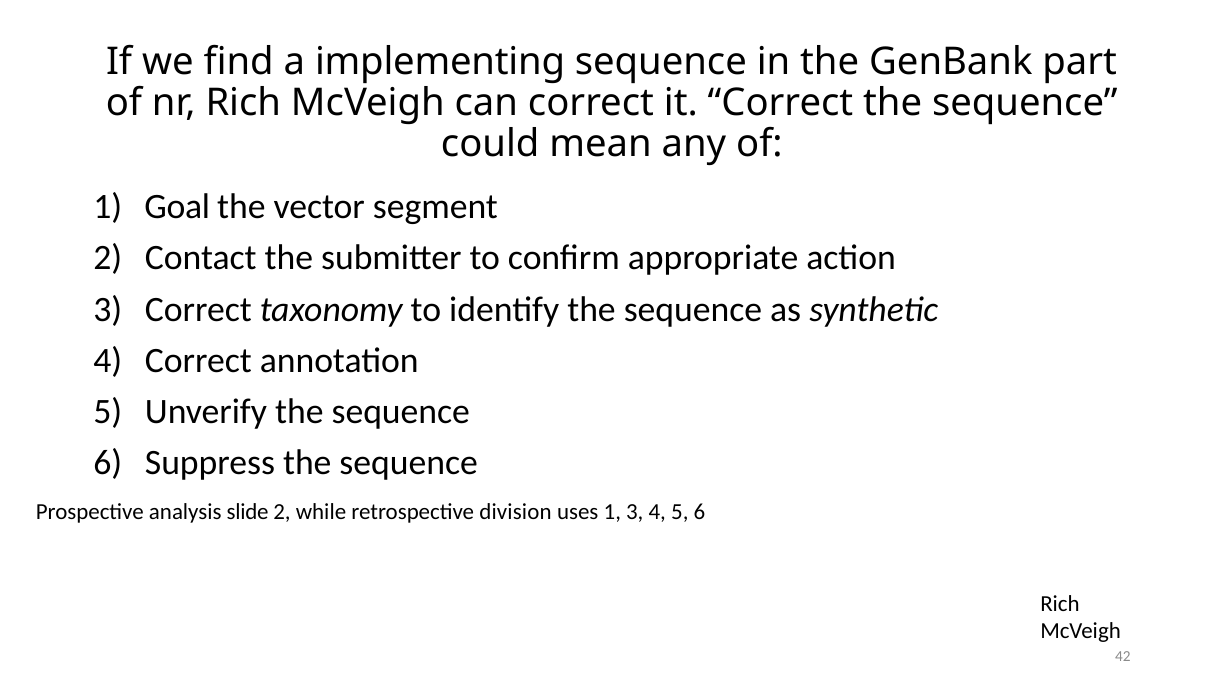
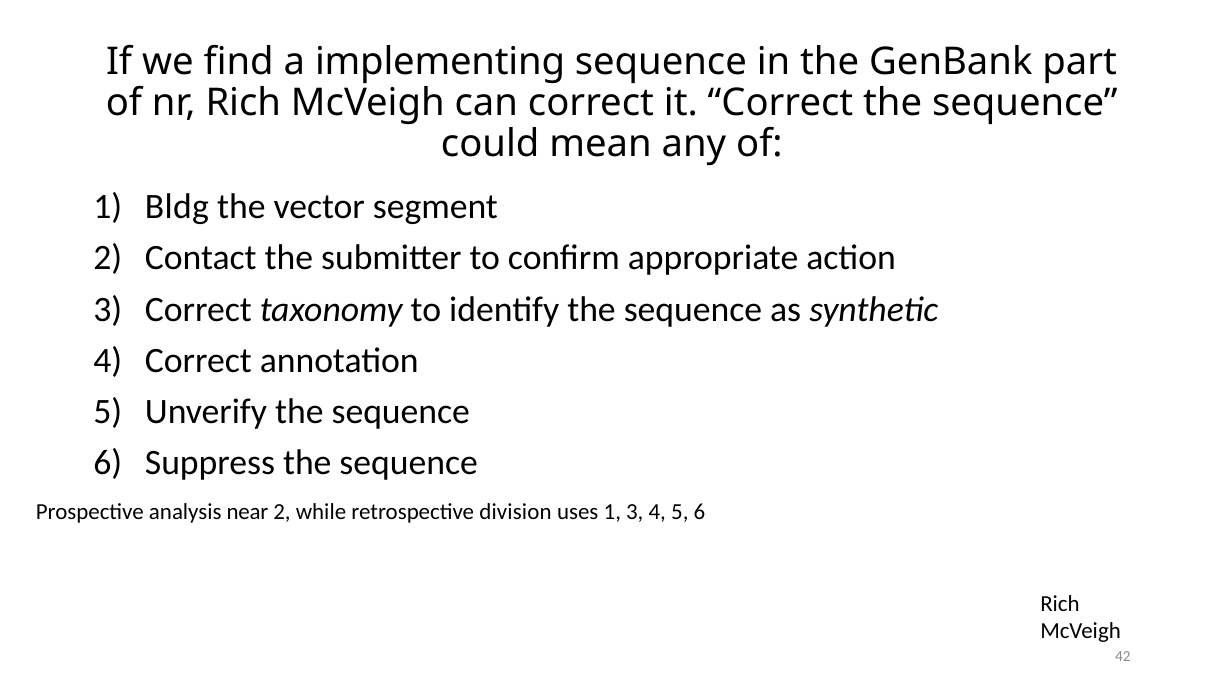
Goal: Goal -> Bldg
slide: slide -> near
